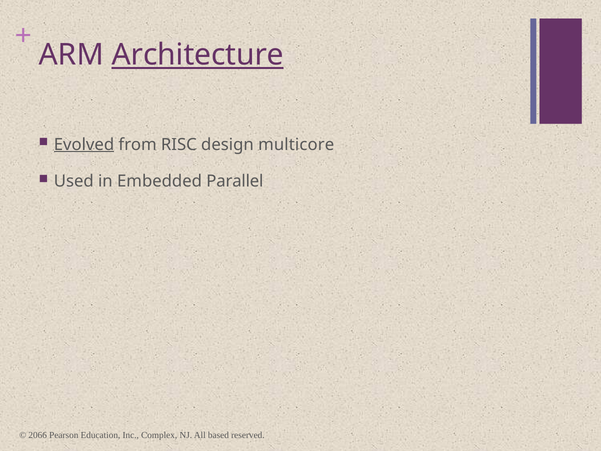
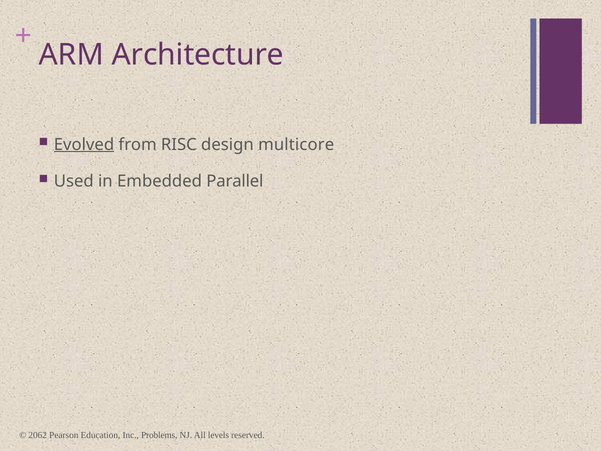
Architecture underline: present -> none
2066: 2066 -> 2062
Complex: Complex -> Problems
based: based -> levels
